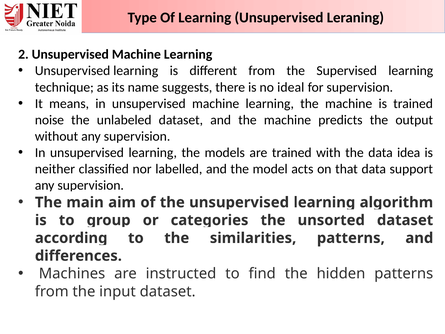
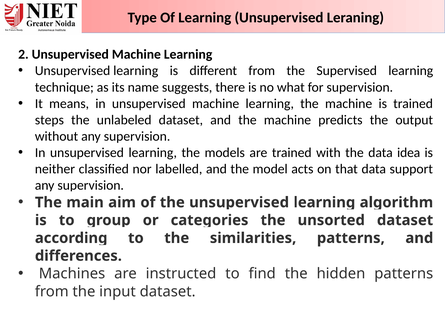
ideal: ideal -> what
noise: noise -> steps
